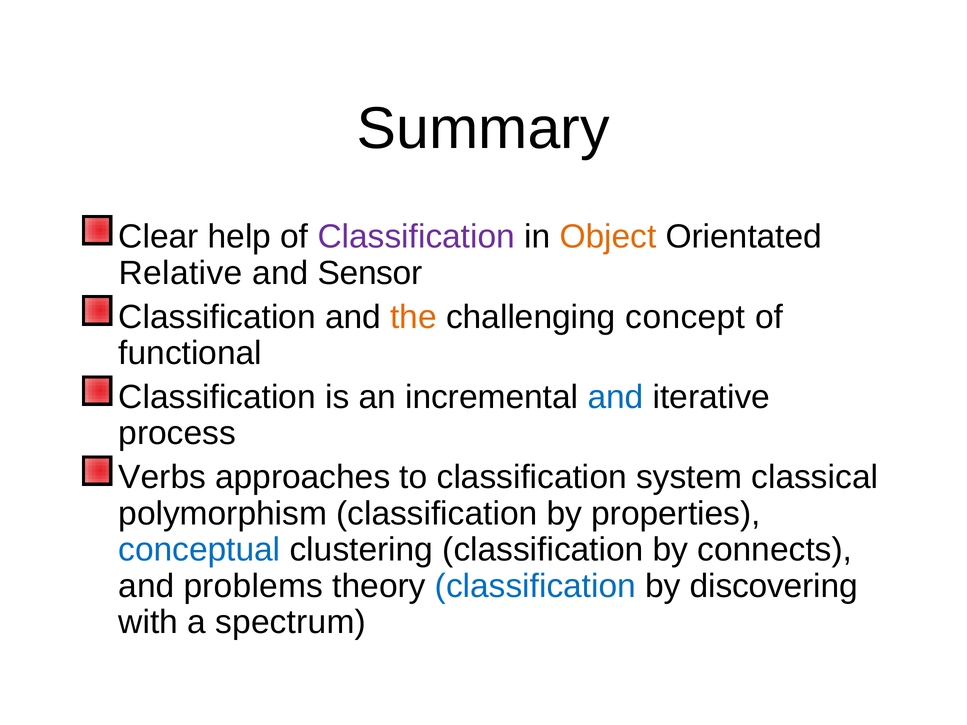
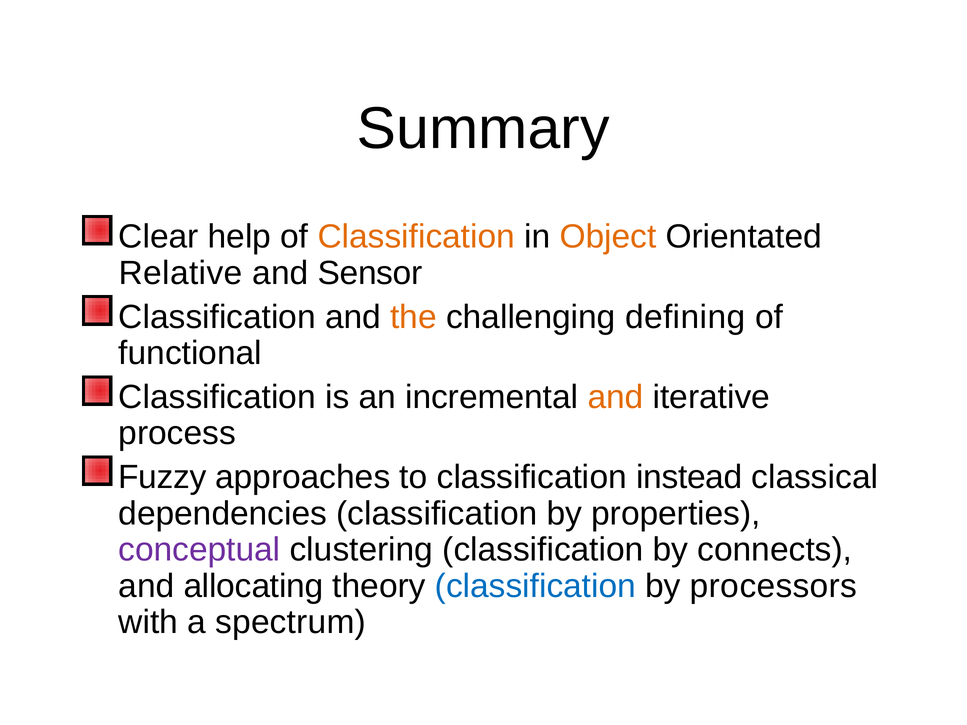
Classification at (416, 237) colour: purple -> orange
concept: concept -> defining
and at (616, 397) colour: blue -> orange
Verbs: Verbs -> Fuzzy
system: system -> instead
polymorphism: polymorphism -> dependencies
conceptual colour: blue -> purple
problems: problems -> allocating
discovering: discovering -> processors
